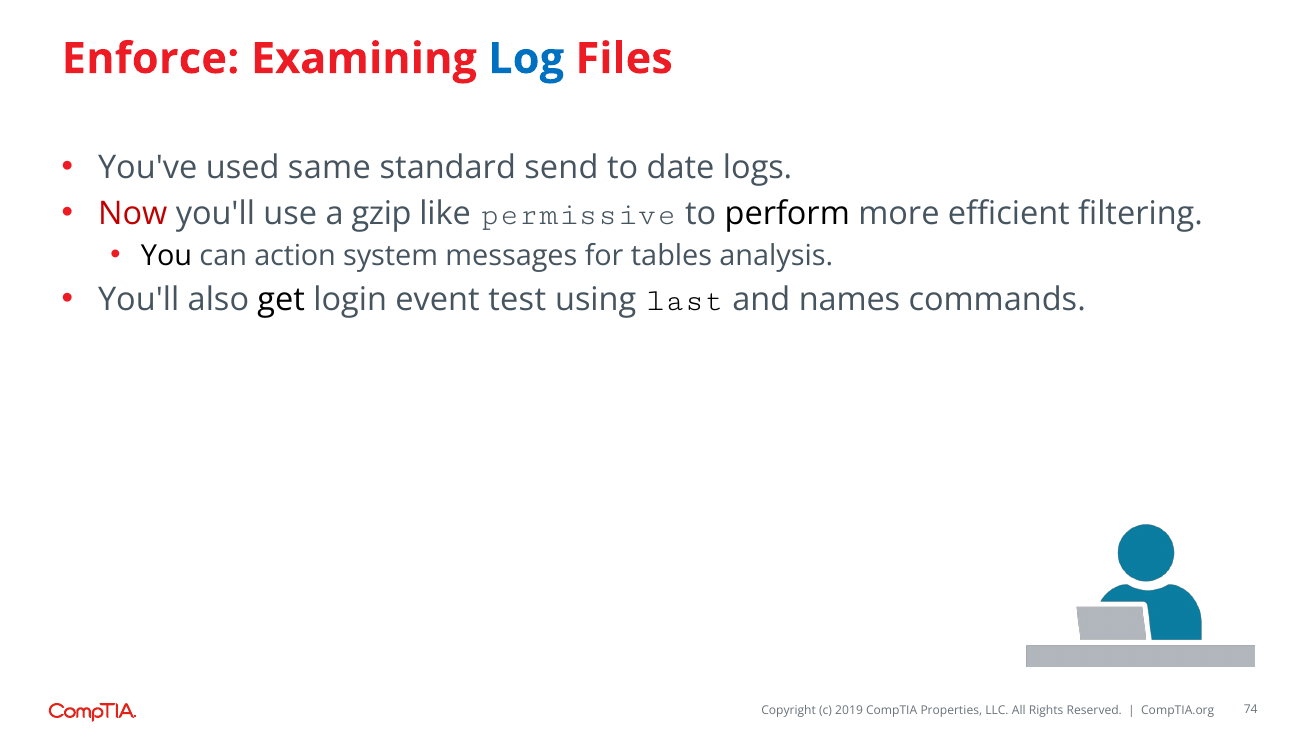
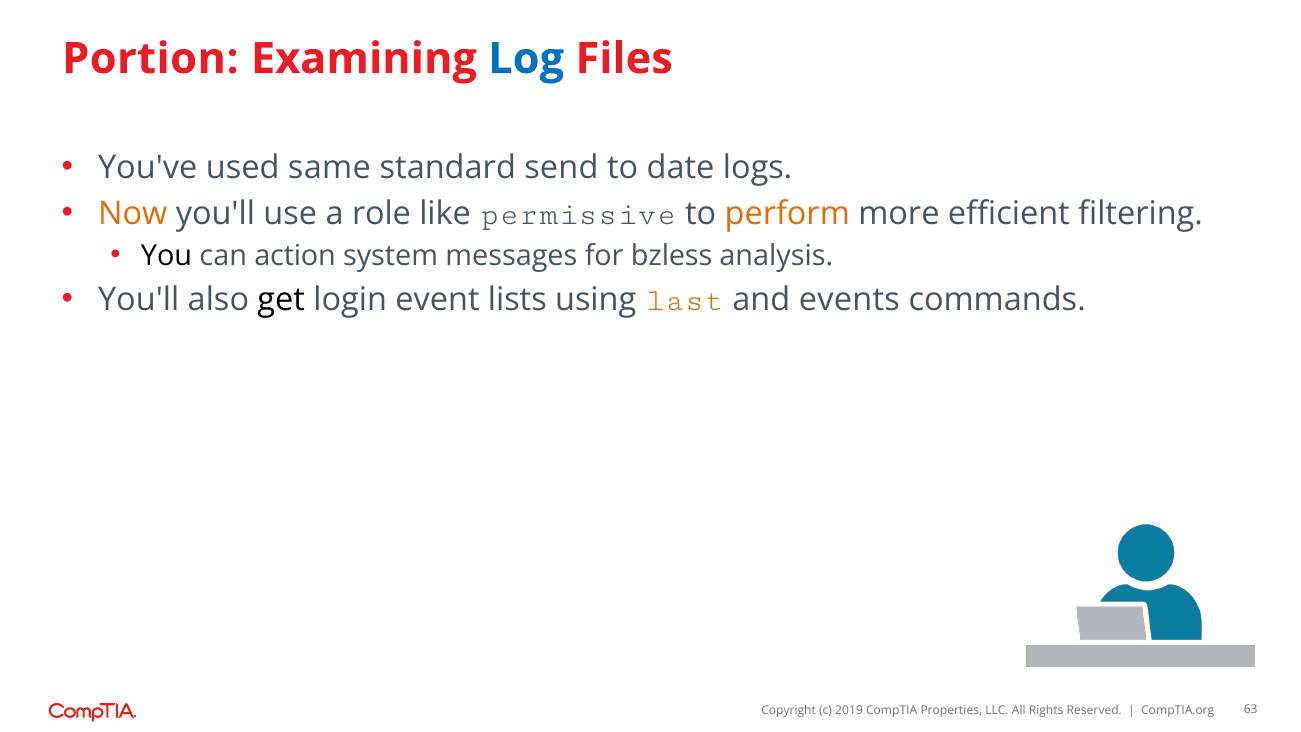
Enforce: Enforce -> Portion
Now colour: red -> orange
gzip: gzip -> role
perform colour: black -> orange
tables: tables -> bzless
test: test -> lists
last colour: black -> orange
names: names -> events
74: 74 -> 63
